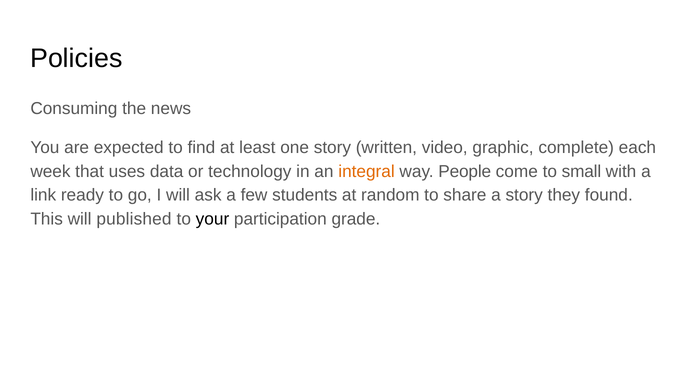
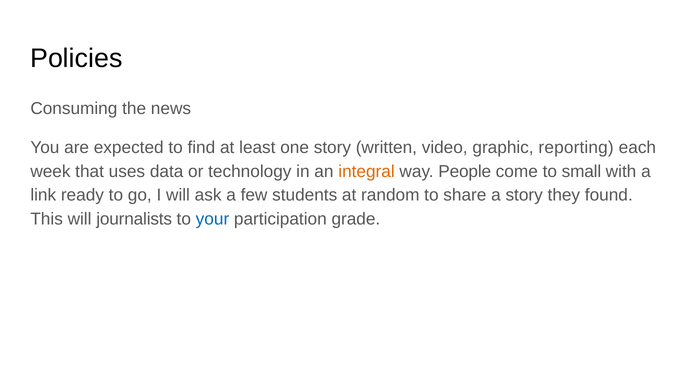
complete: complete -> reporting
published: published -> journalists
your colour: black -> blue
